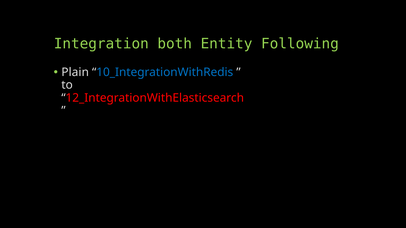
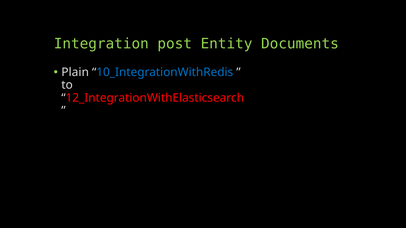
both: both -> post
Following: Following -> Documents
